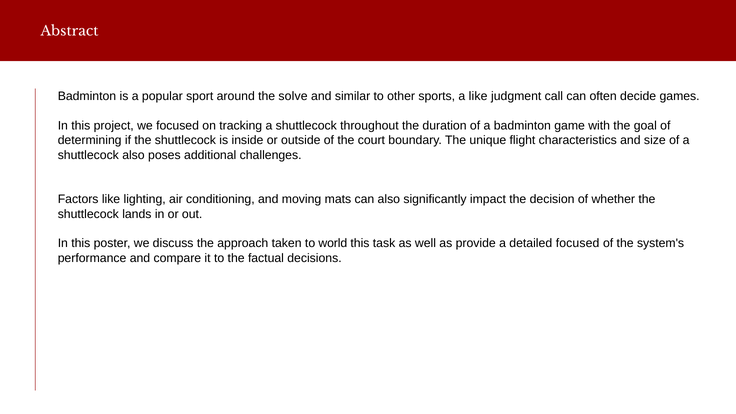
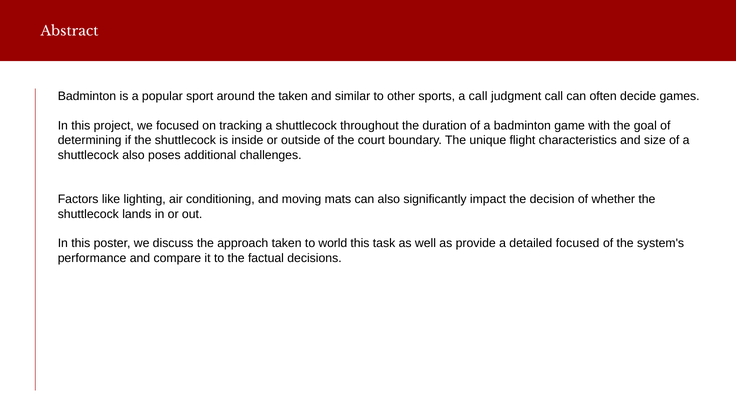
the solve: solve -> taken
a like: like -> call
